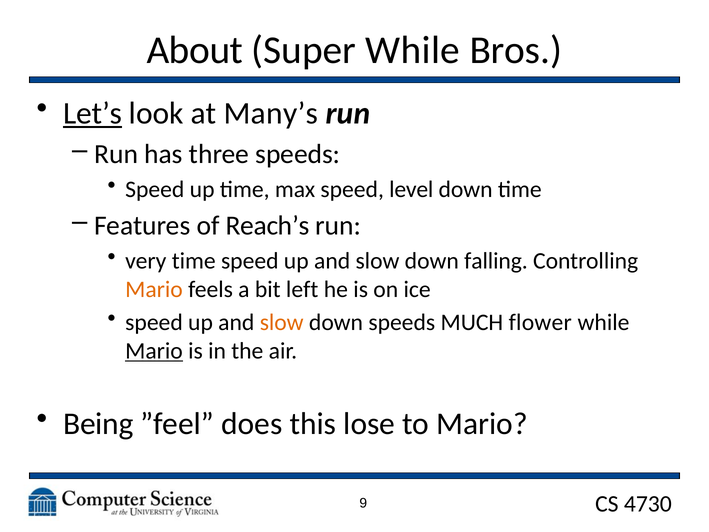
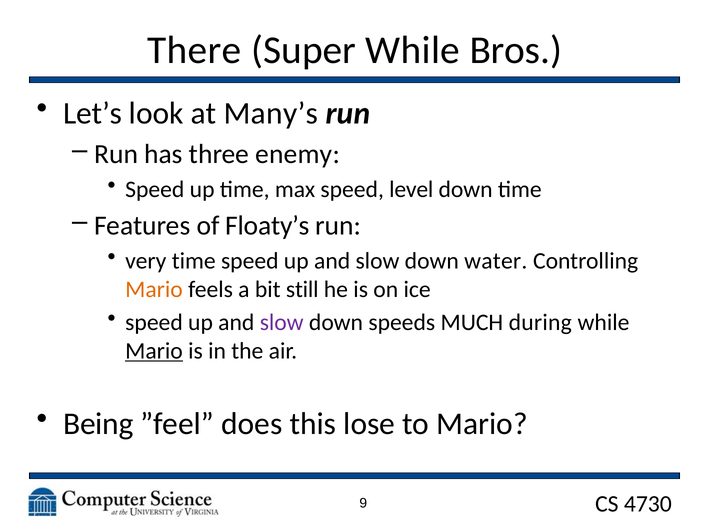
About: About -> There
Let’s underline: present -> none
three speeds: speeds -> enemy
Reach’s: Reach’s -> Floaty’s
falling: falling -> water
left: left -> still
slow at (282, 322) colour: orange -> purple
flower: flower -> during
